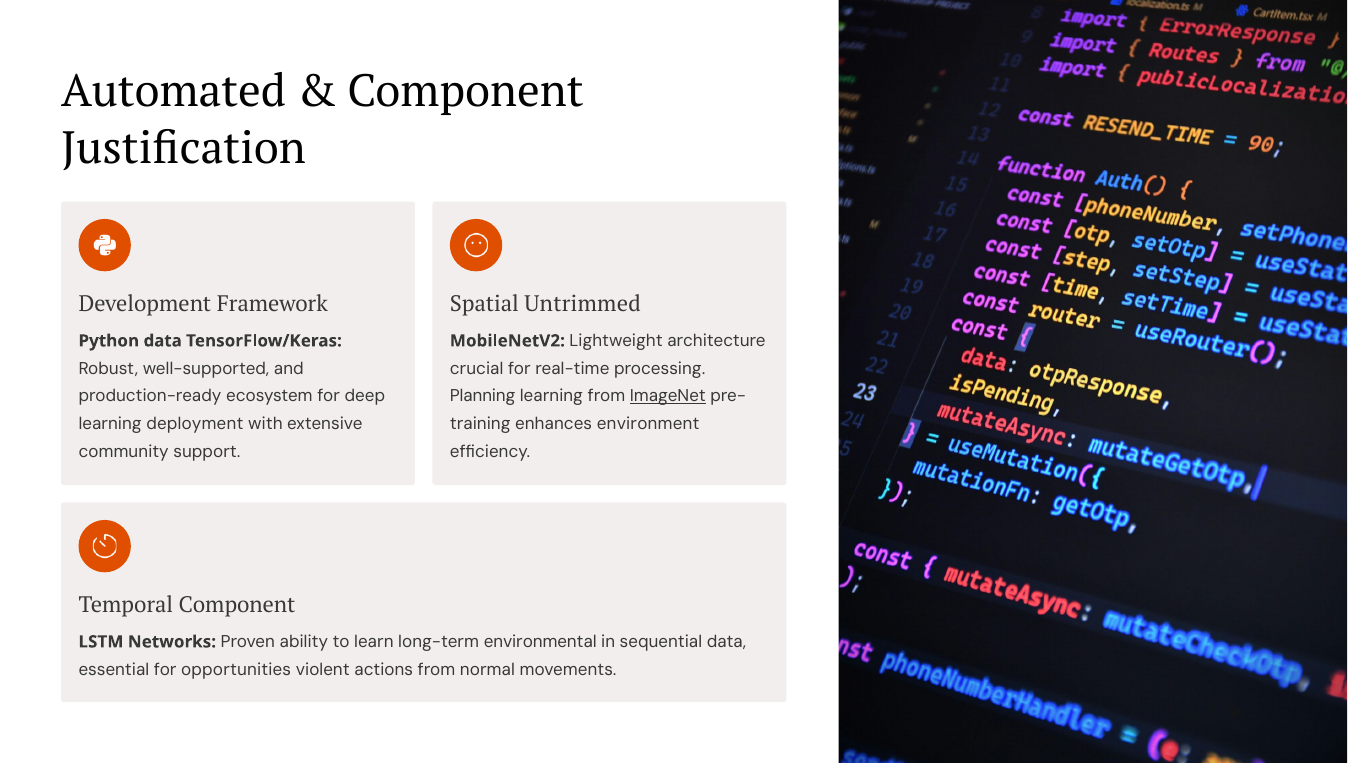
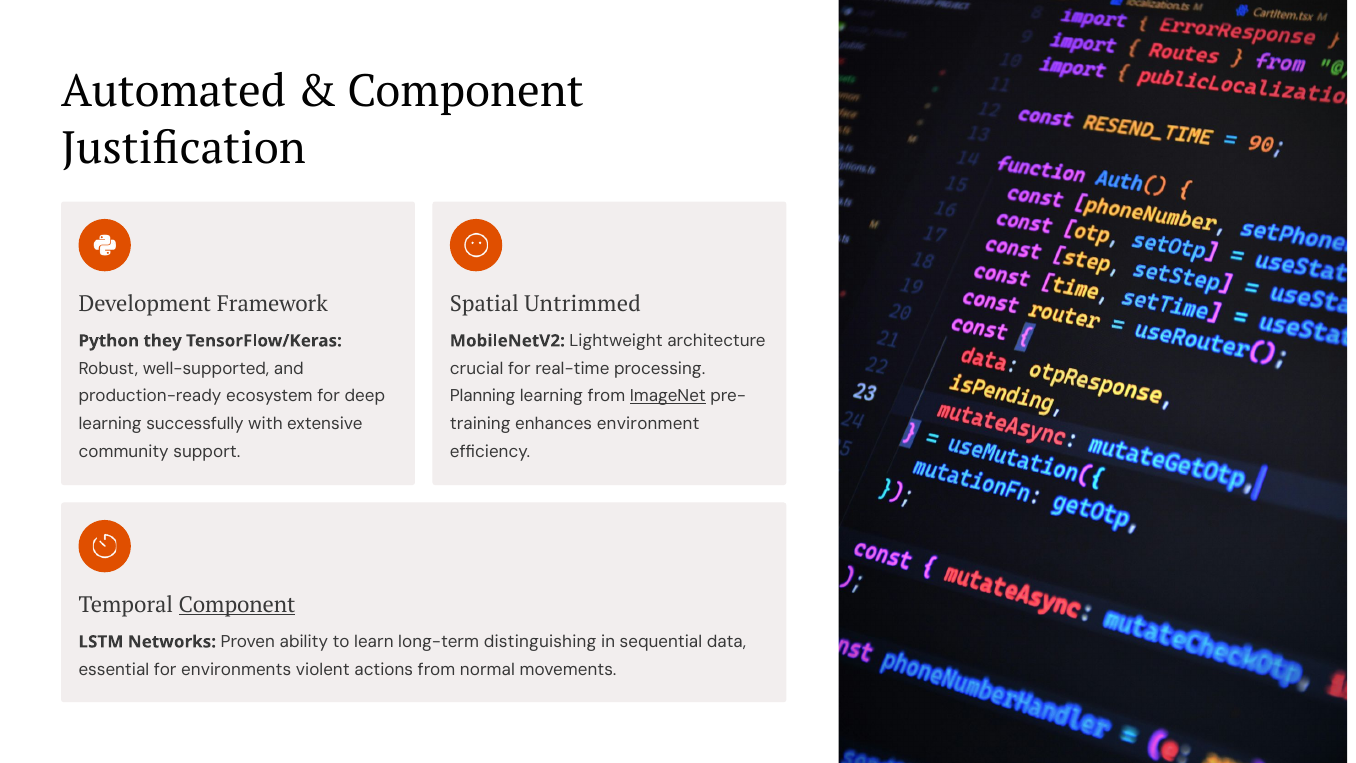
Python data: data -> they
deployment: deployment -> successfully
Component at (237, 605) underline: none -> present
environmental: environmental -> distinguishing
opportunities: opportunities -> environments
